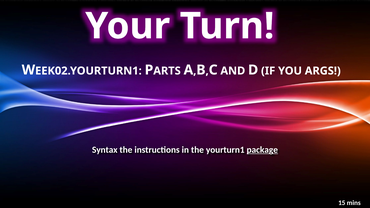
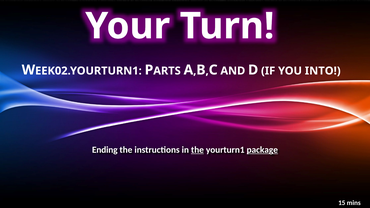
ARGS: ARGS -> INTO
Syntax: Syntax -> Ending
the at (197, 150) underline: none -> present
